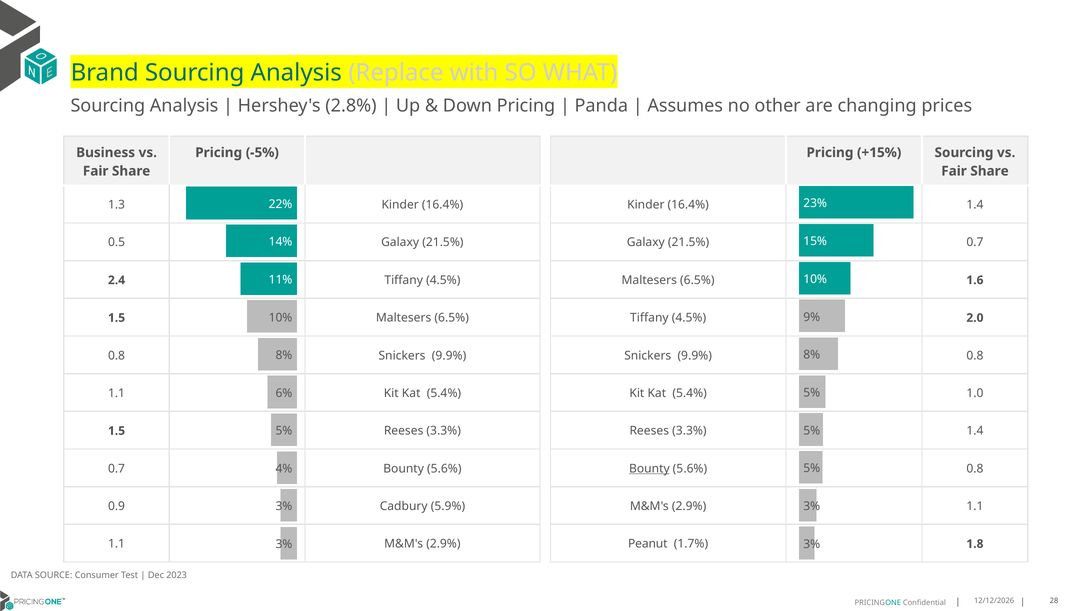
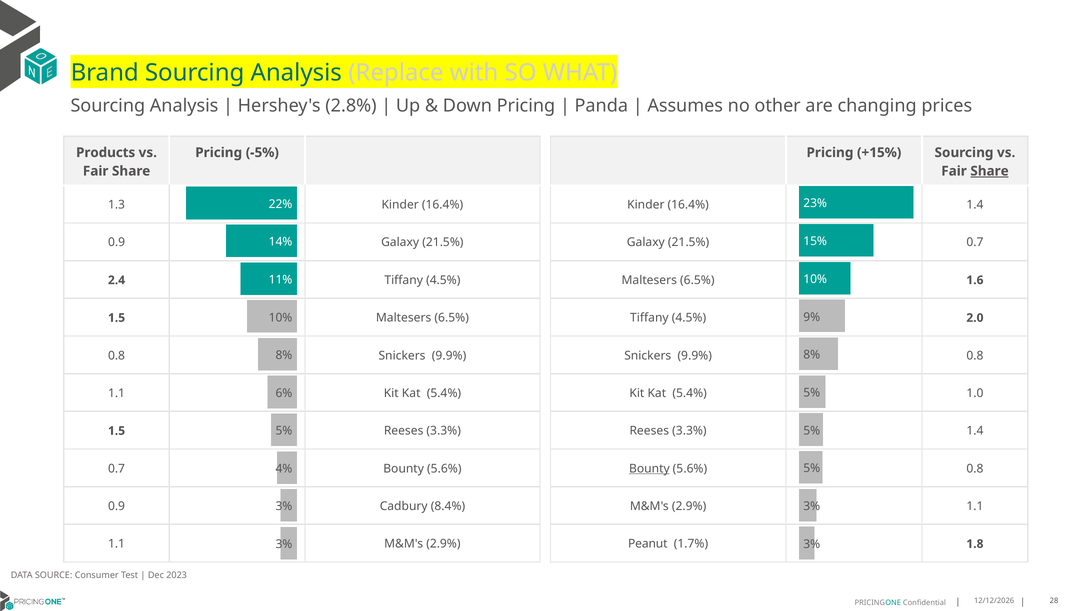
Business: Business -> Products
Share at (990, 171) underline: none -> present
0.5 at (117, 242): 0.5 -> 0.9
5.9%: 5.9% -> 8.4%
